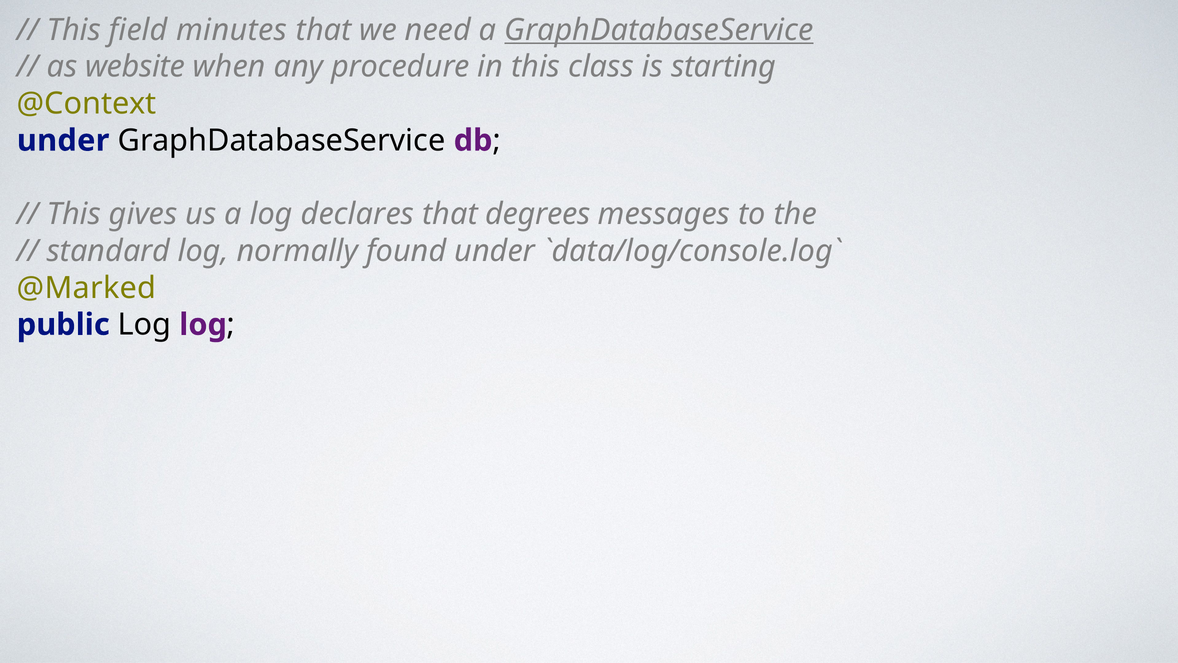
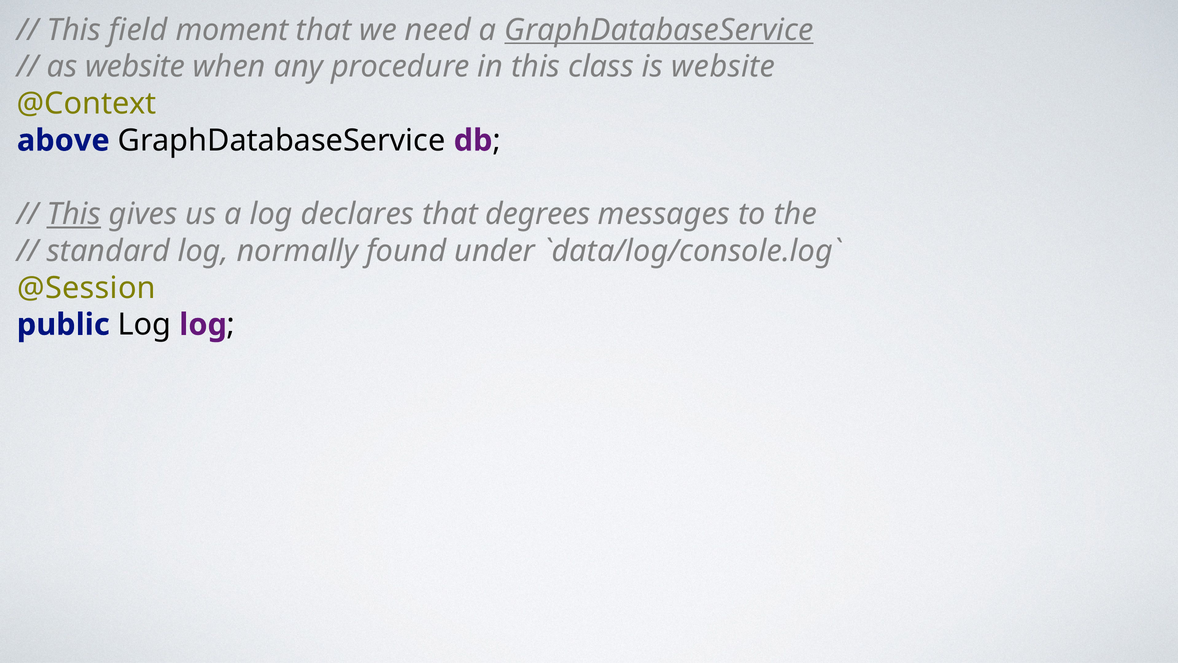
minutes: minutes -> moment
is starting: starting -> website
under at (63, 140): under -> above
This at (74, 214) underline: none -> present
@Marked: @Marked -> @Session
